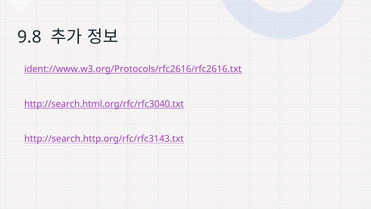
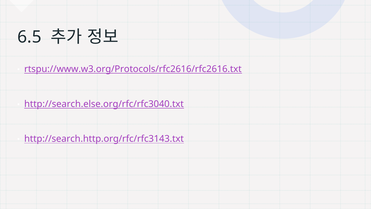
9.8: 9.8 -> 6.5
ident://www.w3.org/Protocols/rfc2616/rfc2616.txt: ident://www.w3.org/Protocols/rfc2616/rfc2616.txt -> rtspu://www.w3.org/Protocols/rfc2616/rfc2616.txt
http://search.html.org/rfc/rfc3040.txt: http://search.html.org/rfc/rfc3040.txt -> http://search.else.org/rfc/rfc3040.txt
